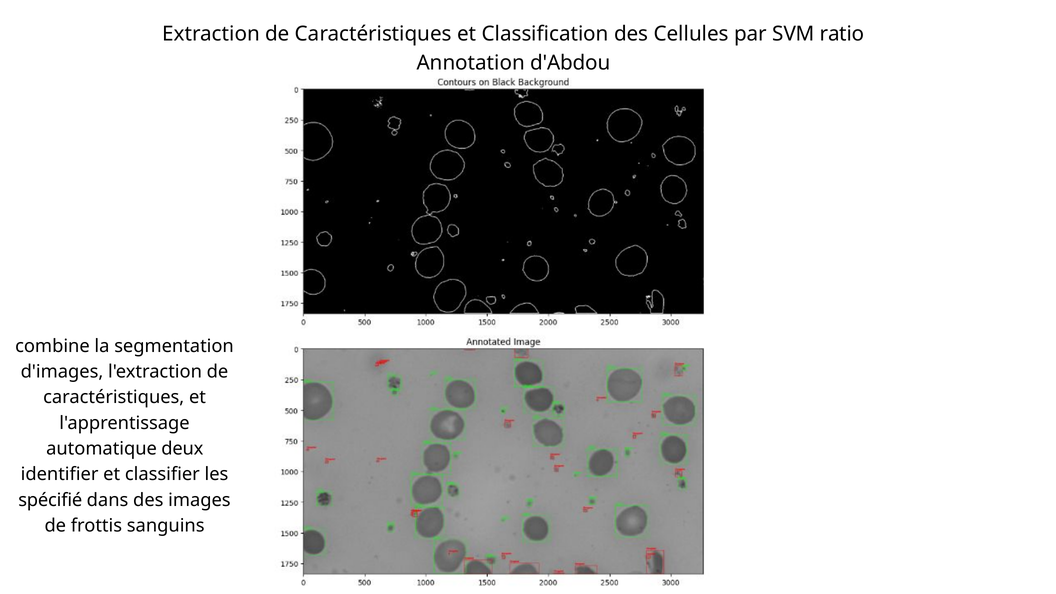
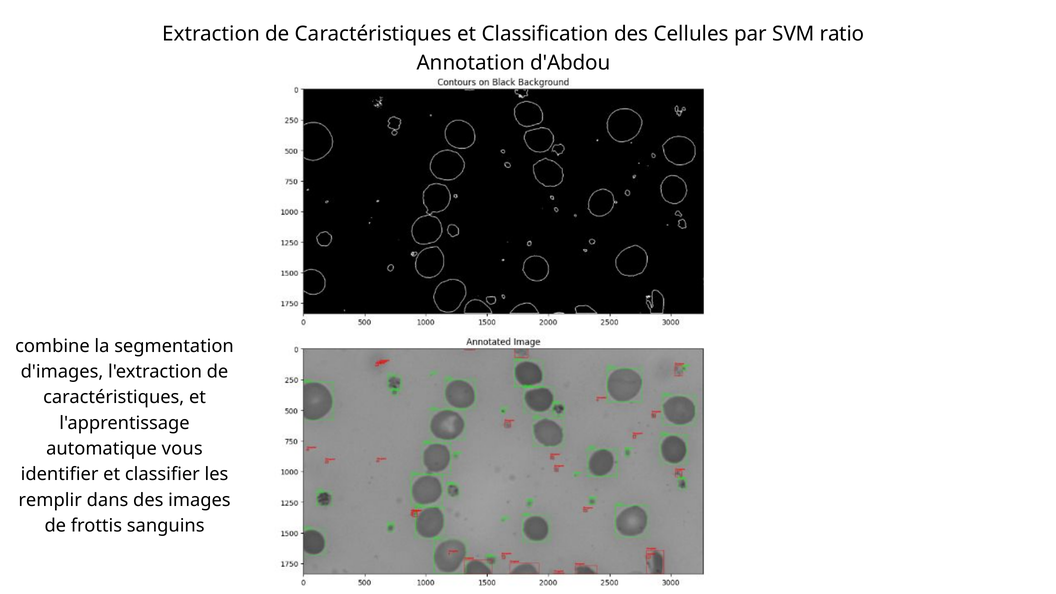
deux: deux -> vous
spécifié: spécifié -> remplir
